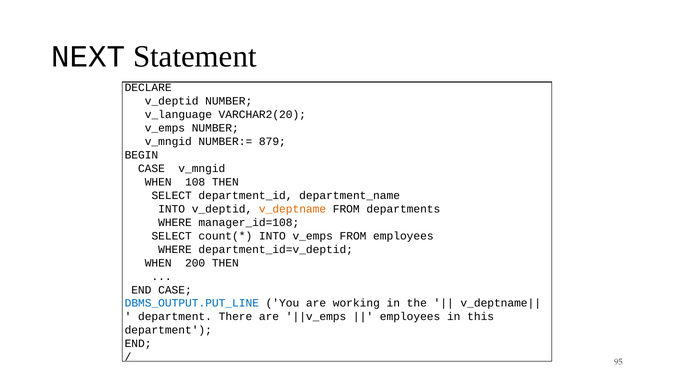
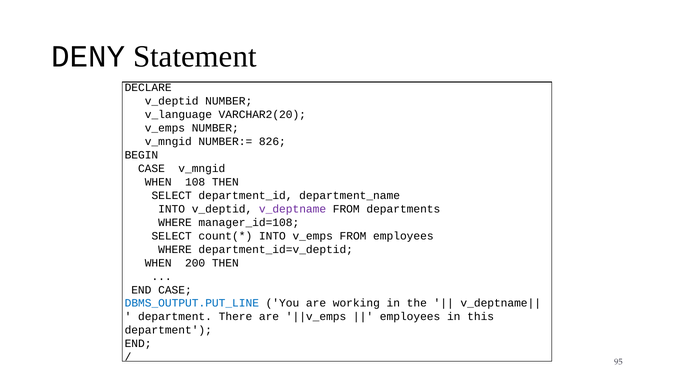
NEXT: NEXT -> DENY
879: 879 -> 826
v_deptname colour: orange -> purple
